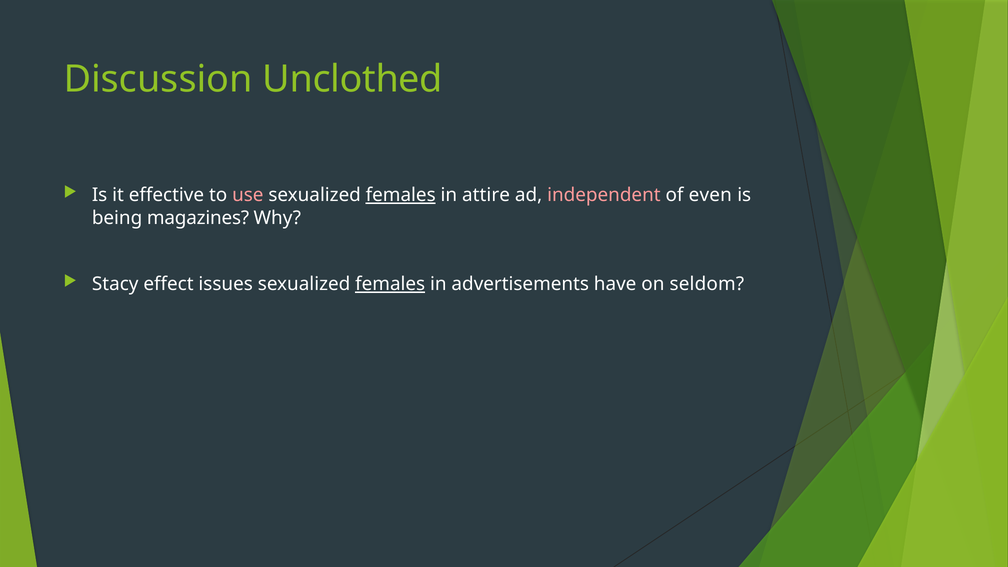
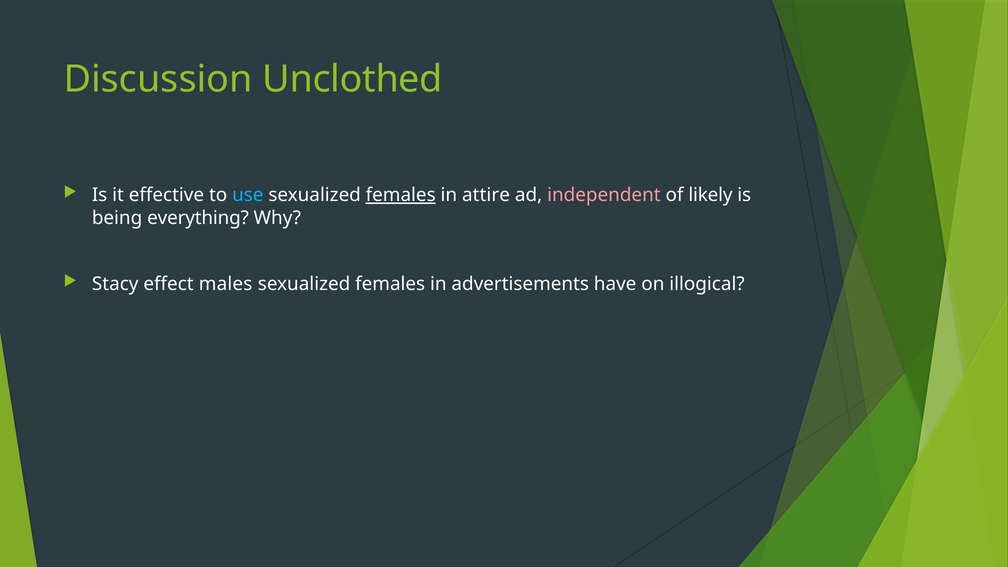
use colour: pink -> light blue
even: even -> likely
magazines: magazines -> everything
issues: issues -> males
females at (390, 284) underline: present -> none
seldom: seldom -> illogical
